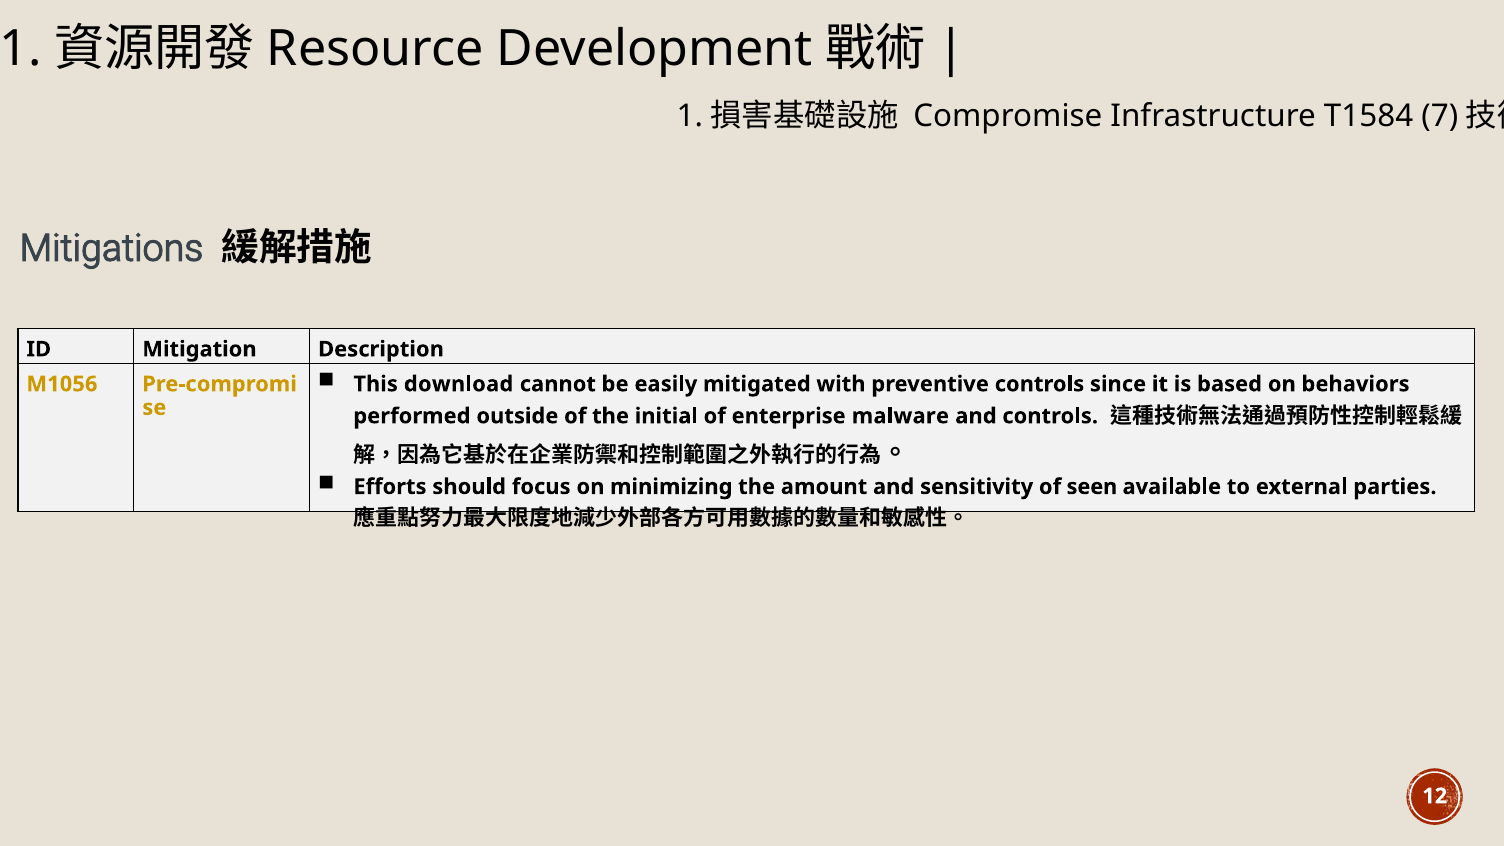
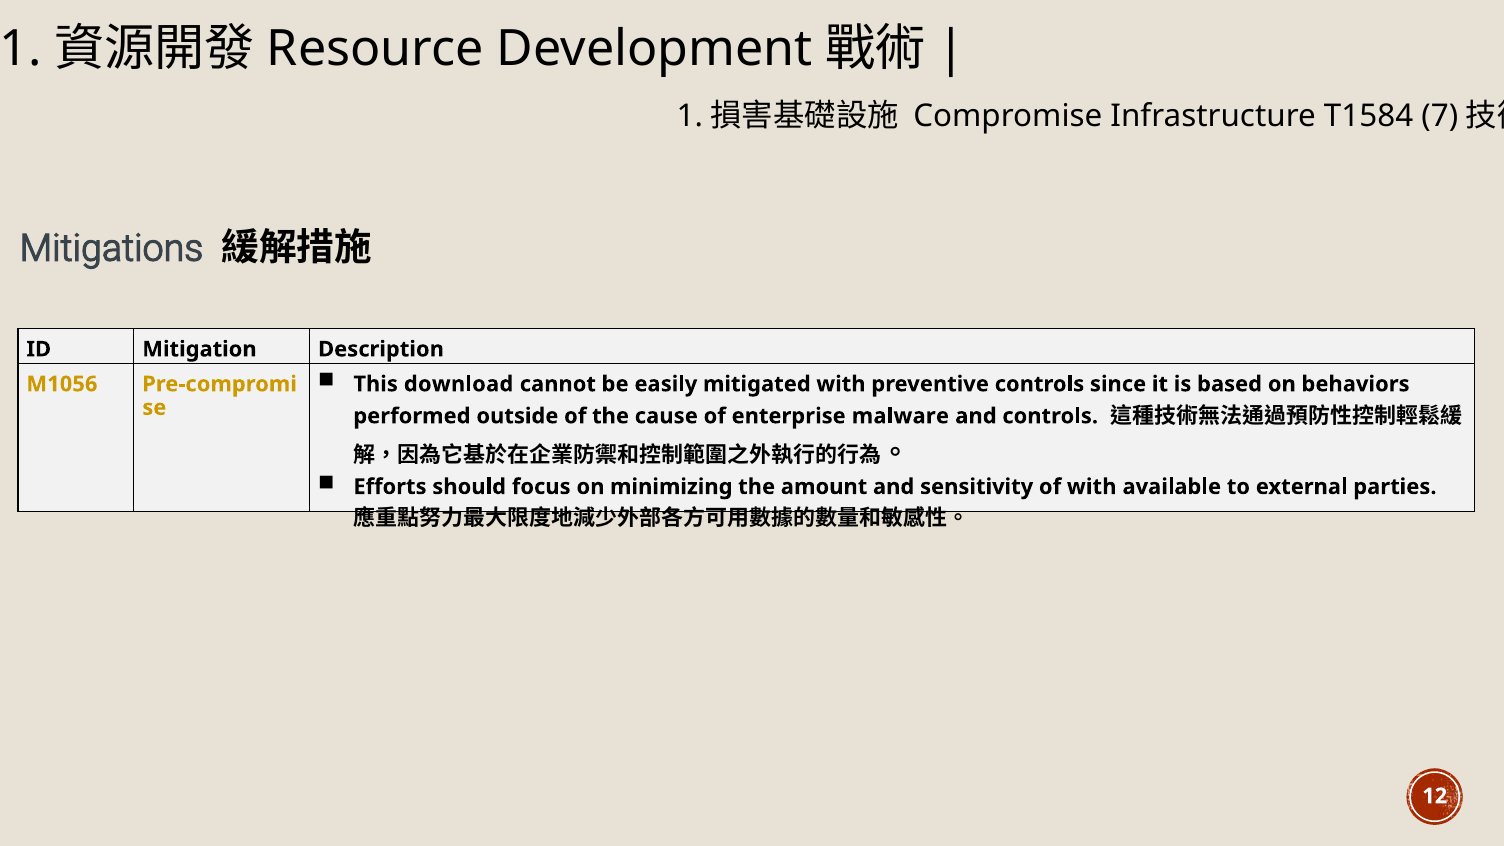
initial: initial -> cause
of seen: seen -> with
